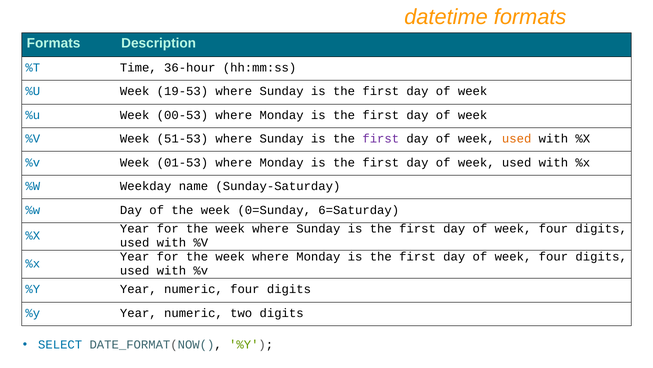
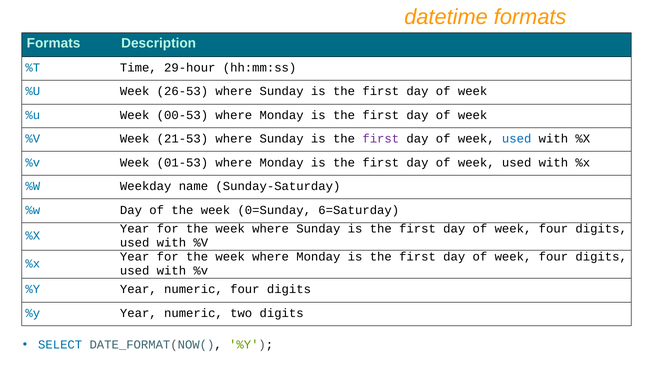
36-hour: 36-hour -> 29-hour
19-53: 19-53 -> 26-53
51-53: 51-53 -> 21-53
used at (517, 139) colour: orange -> blue
